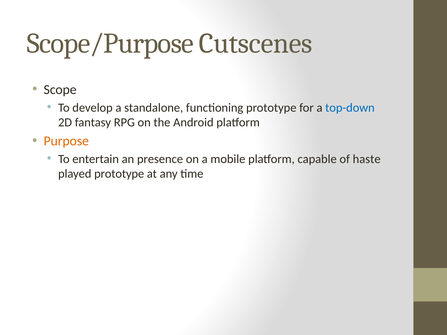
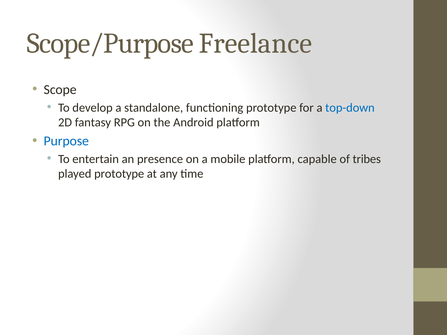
Cutscenes: Cutscenes -> Freelance
Purpose colour: orange -> blue
haste: haste -> tribes
